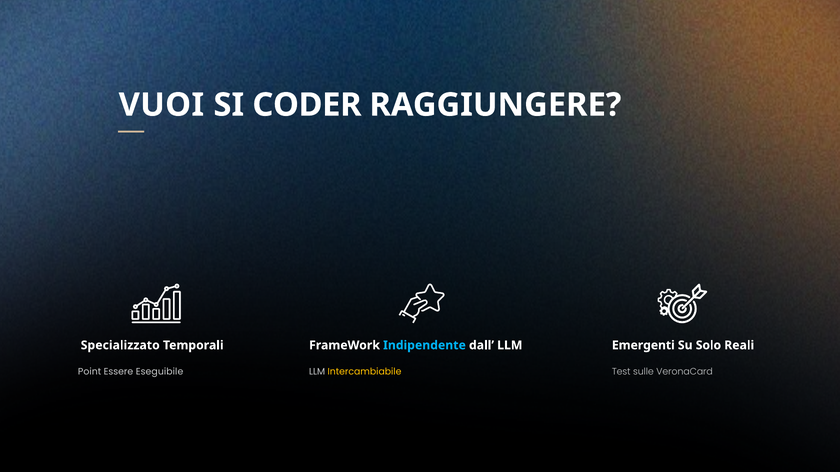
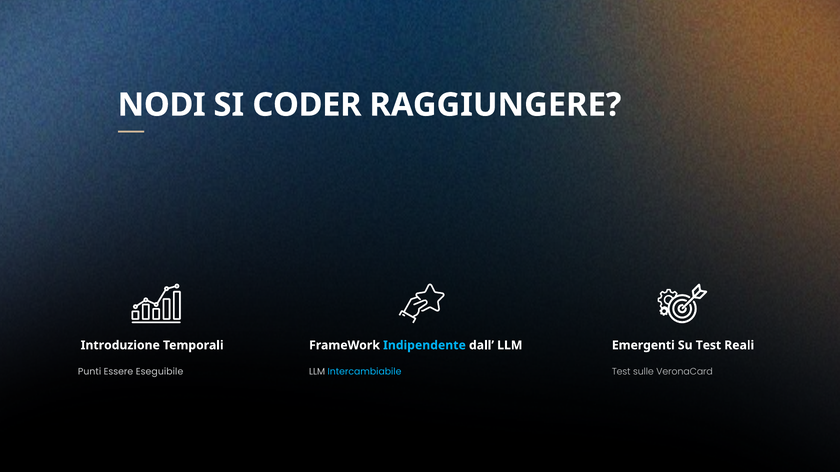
VUOI: VUOI -> NODI
Specializzato: Specializzato -> Introduzione
Su Solo: Solo -> Test
Point: Point -> Punti
Intercambiabile colour: yellow -> light blue
